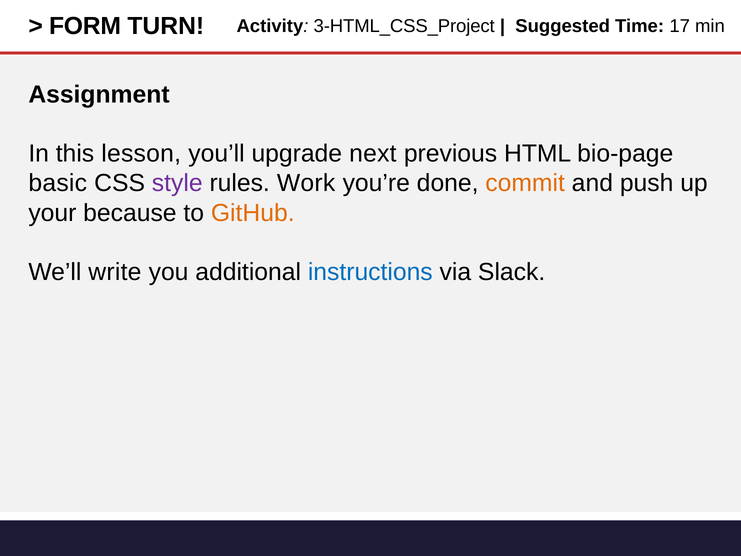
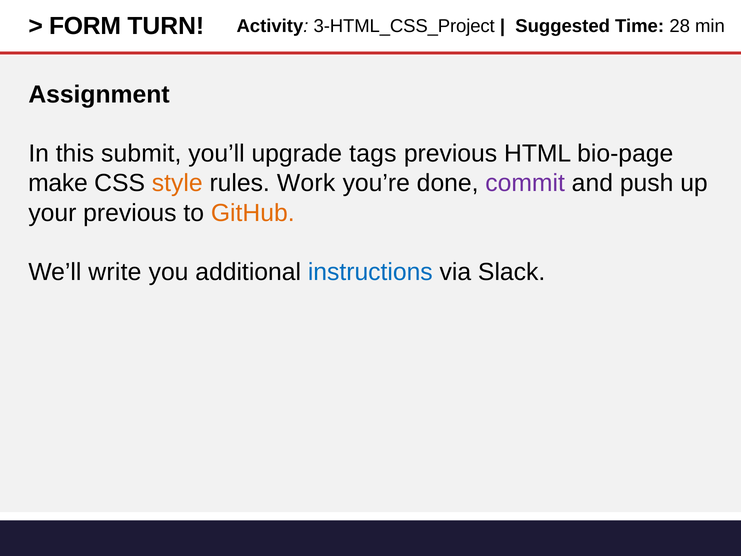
17: 17 -> 28
lesson: lesson -> submit
next: next -> tags
basic: basic -> make
style colour: purple -> orange
commit colour: orange -> purple
your because: because -> previous
